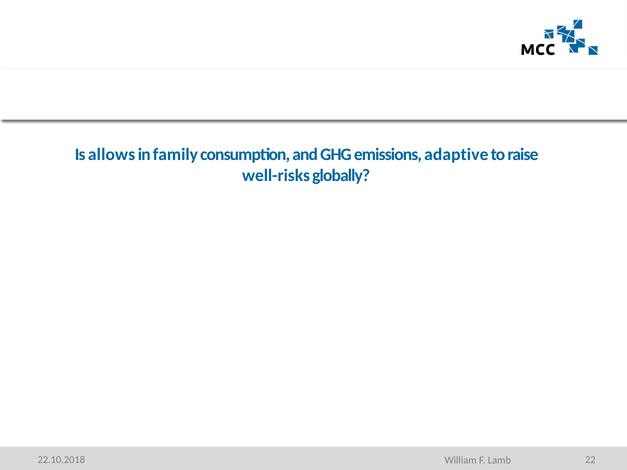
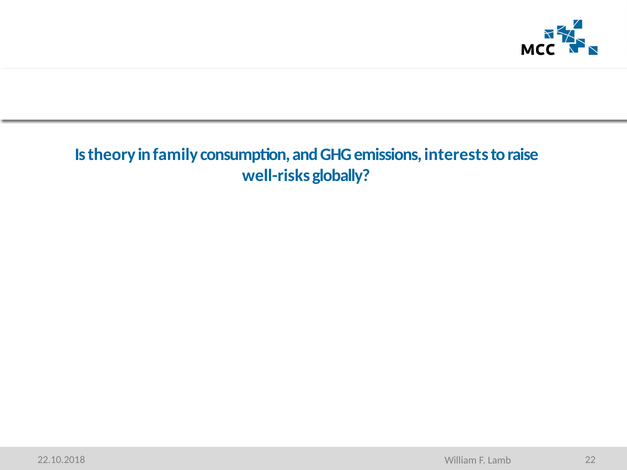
allows: allows -> theory
adaptive: adaptive -> interests
